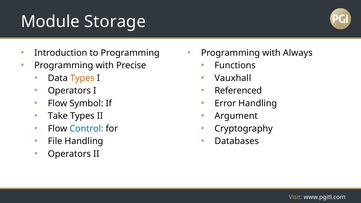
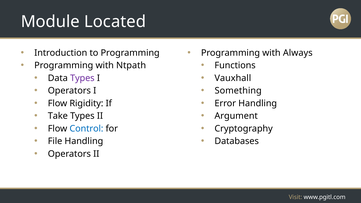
Storage: Storage -> Located
Precise: Precise -> Ntpath
Types at (82, 78) colour: orange -> purple
Referenced: Referenced -> Something
Symbol: Symbol -> Rigidity
